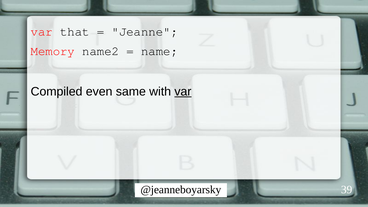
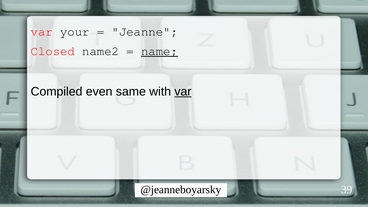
that: that -> your
Memory: Memory -> Closed
name underline: none -> present
